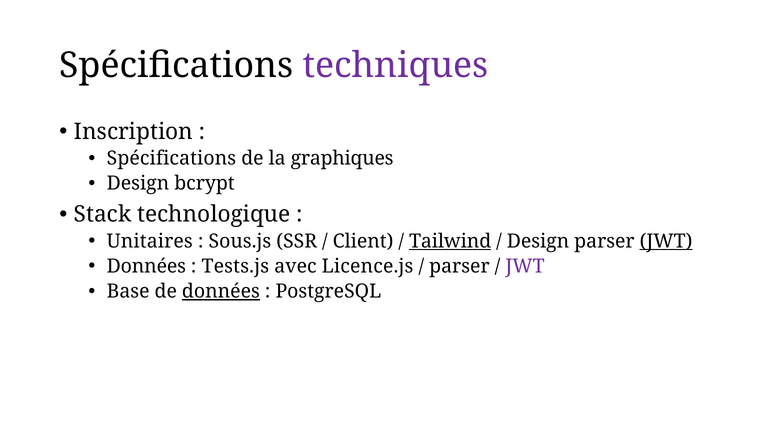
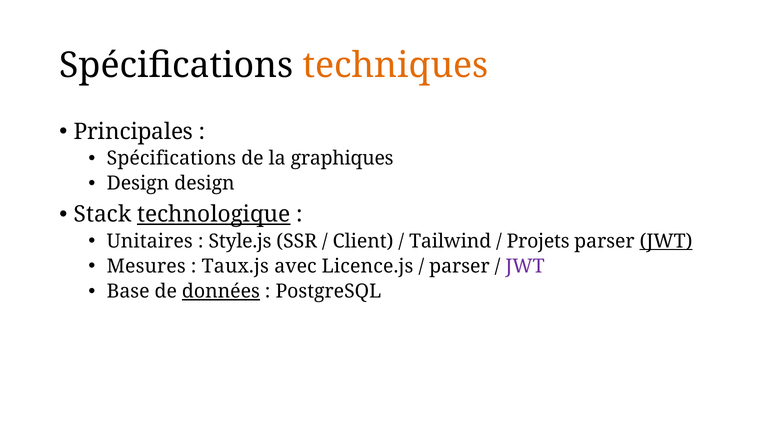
techniques colour: purple -> orange
Inscription: Inscription -> Principales
Design bcrypt: bcrypt -> design
technologique underline: none -> present
Sous.js: Sous.js -> Style.js
Tailwind underline: present -> none
Design at (538, 241): Design -> Projets
Données at (146, 266): Données -> Mesures
Tests.js: Tests.js -> Taux.js
